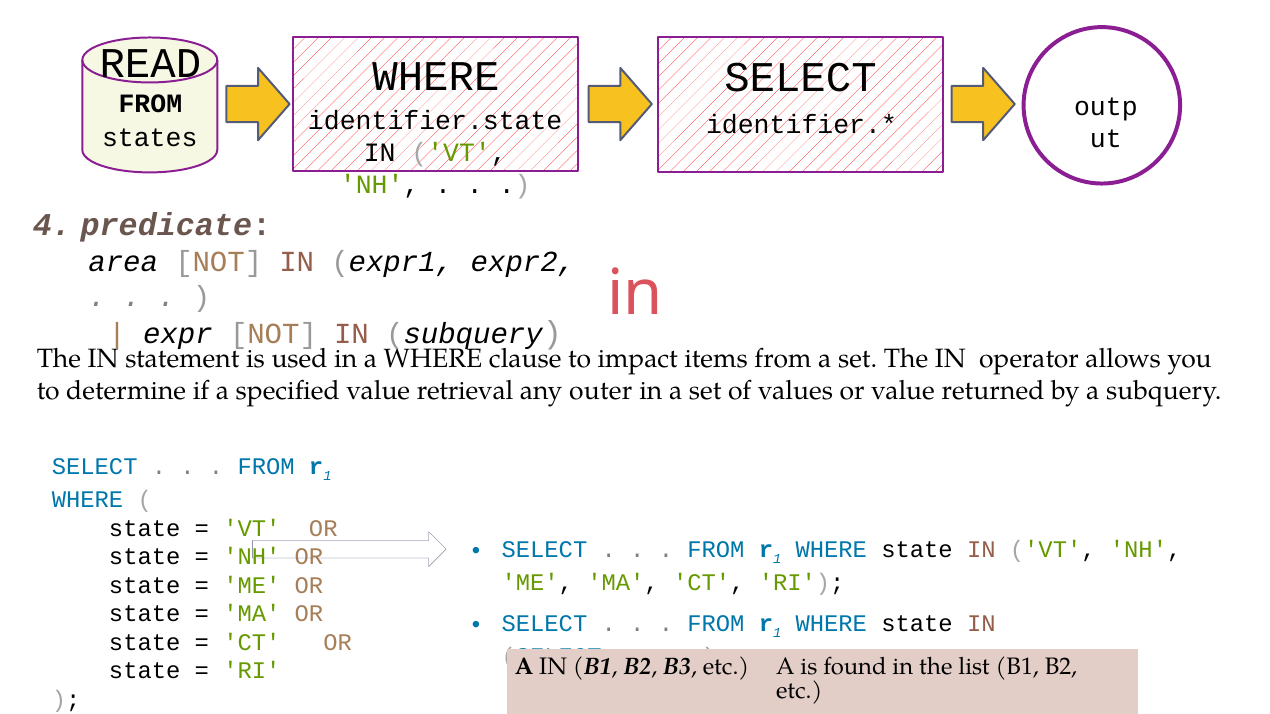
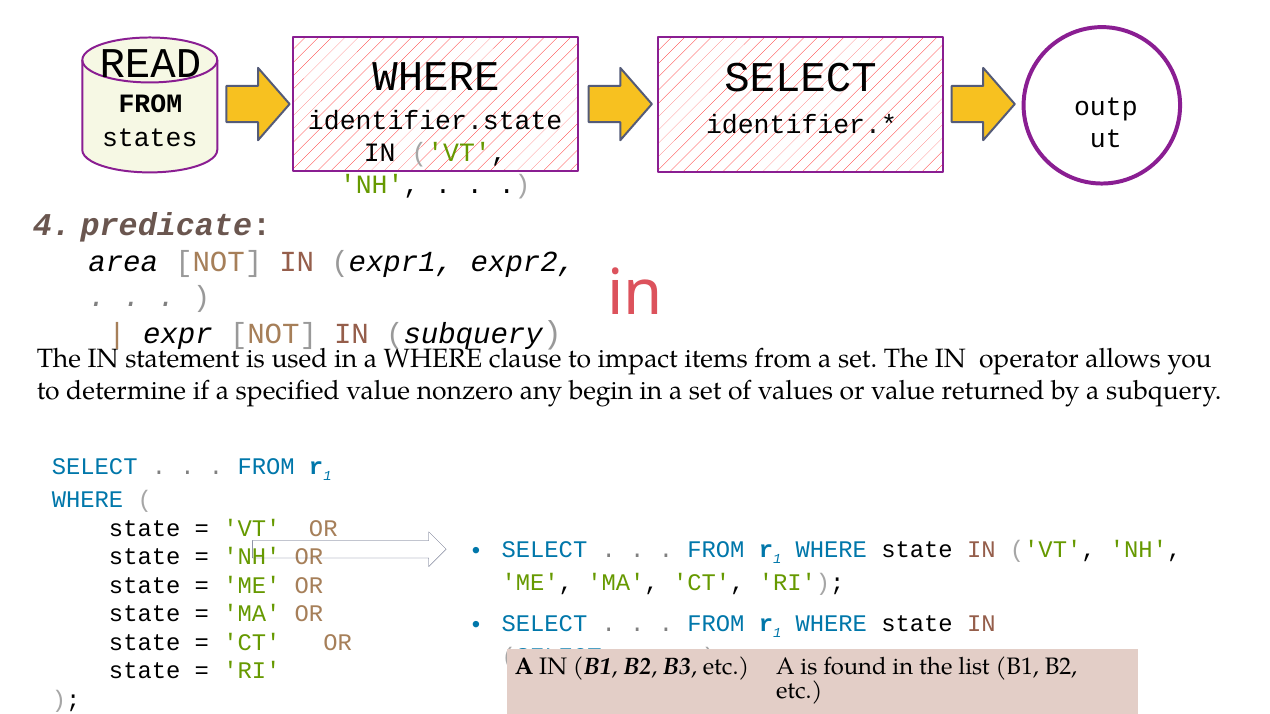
retrieval: retrieval -> nonzero
outer: outer -> begin
